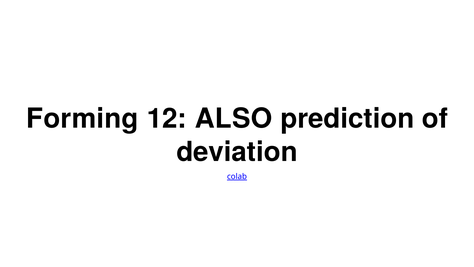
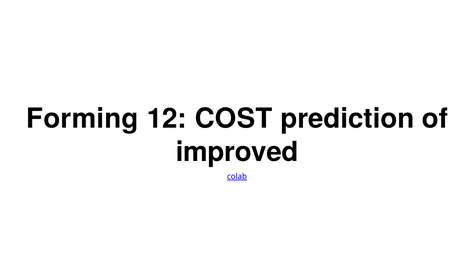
ALSO: ALSO -> COST
deviation: deviation -> improved
